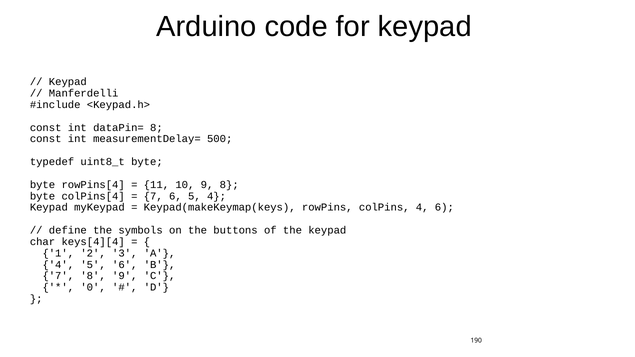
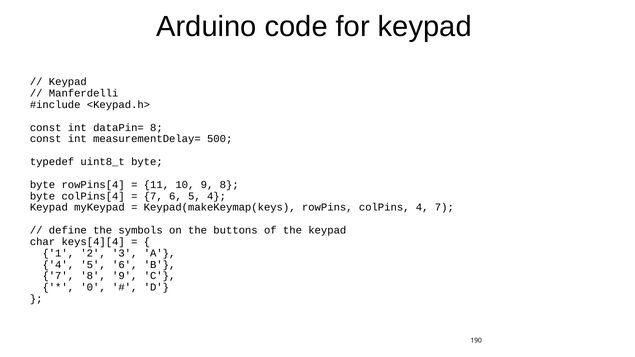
4 6: 6 -> 7
